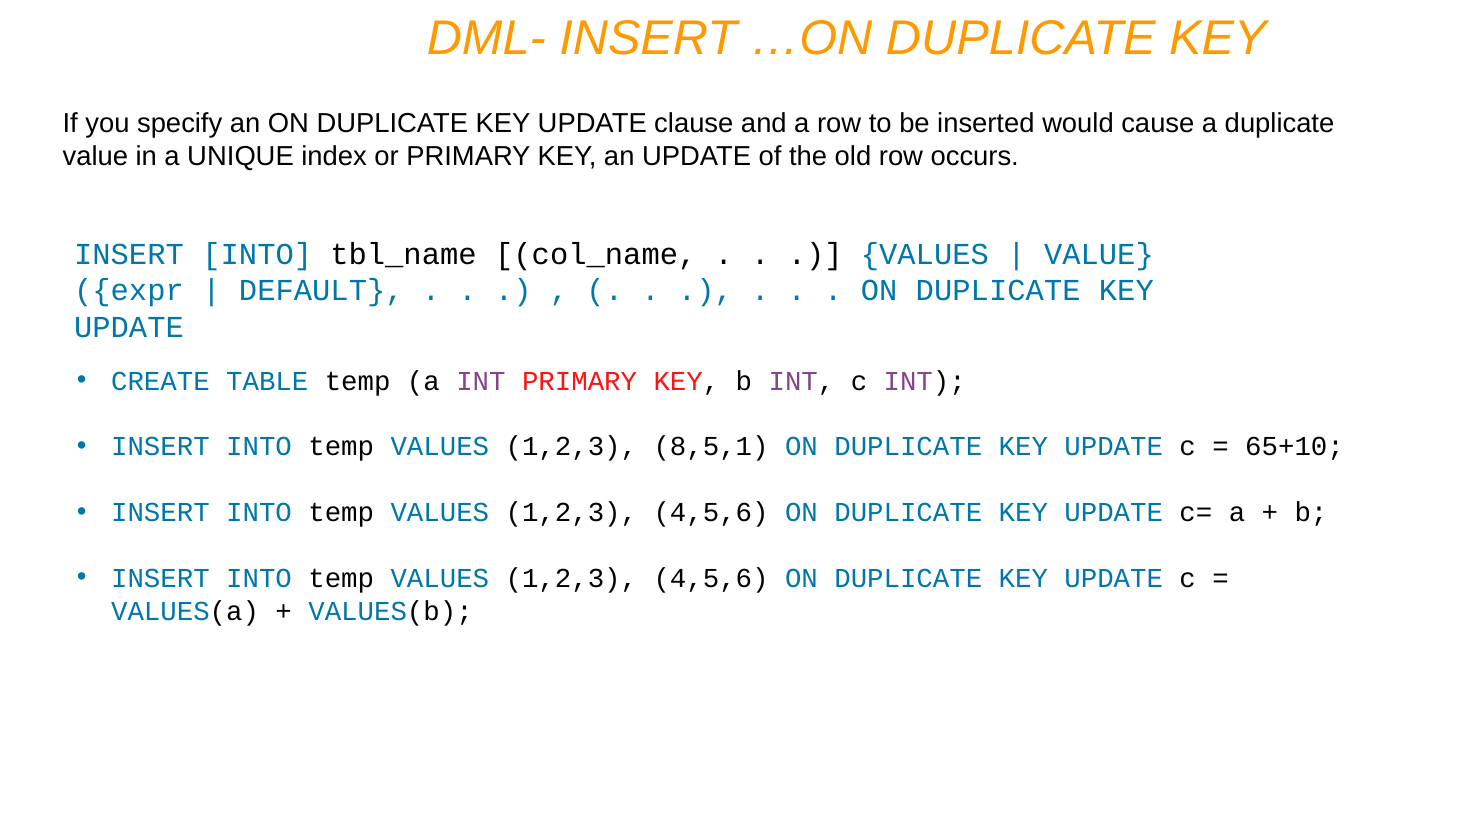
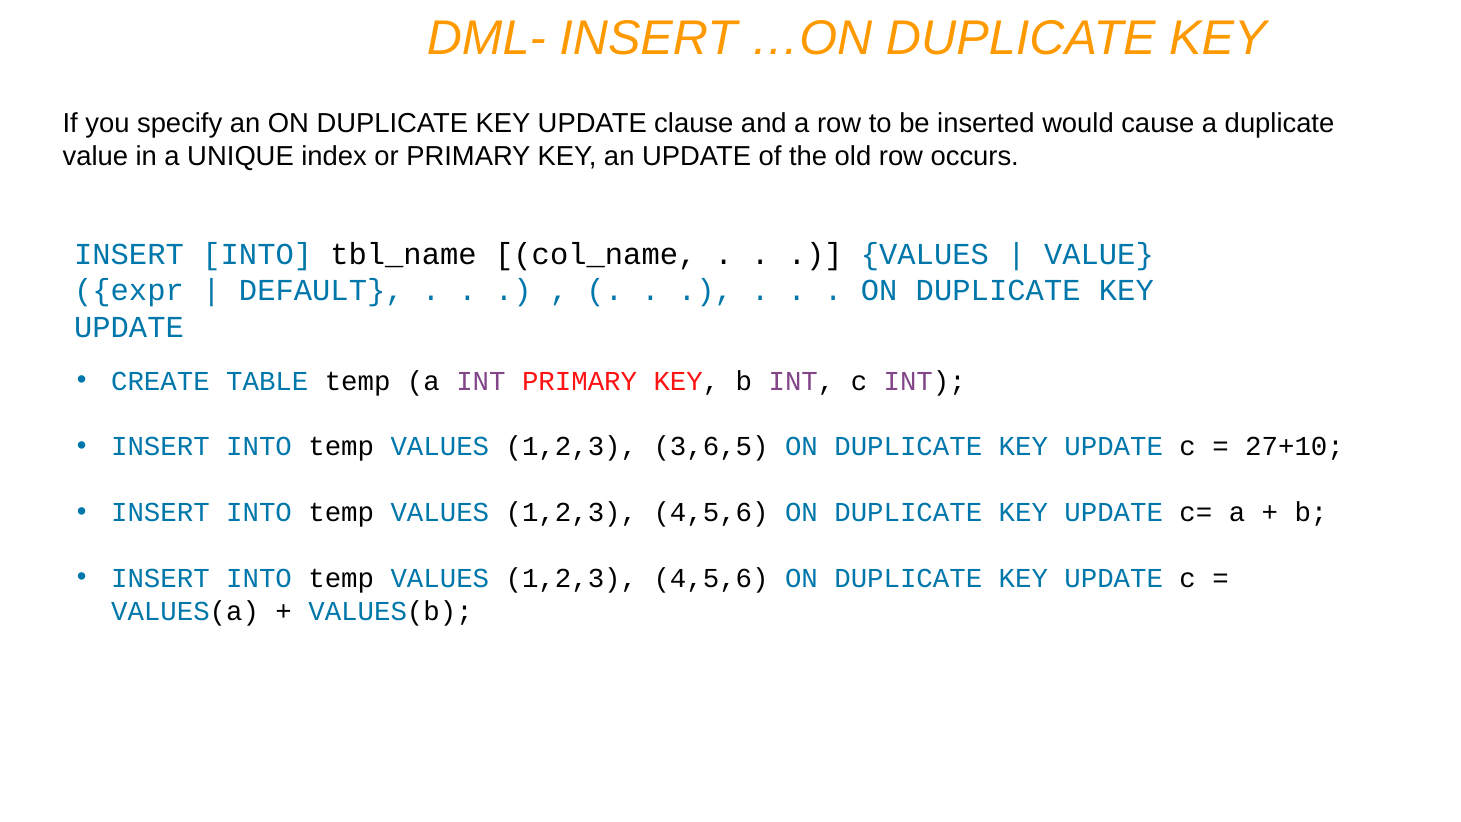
8,5,1: 8,5,1 -> 3,6,5
65+10: 65+10 -> 27+10
